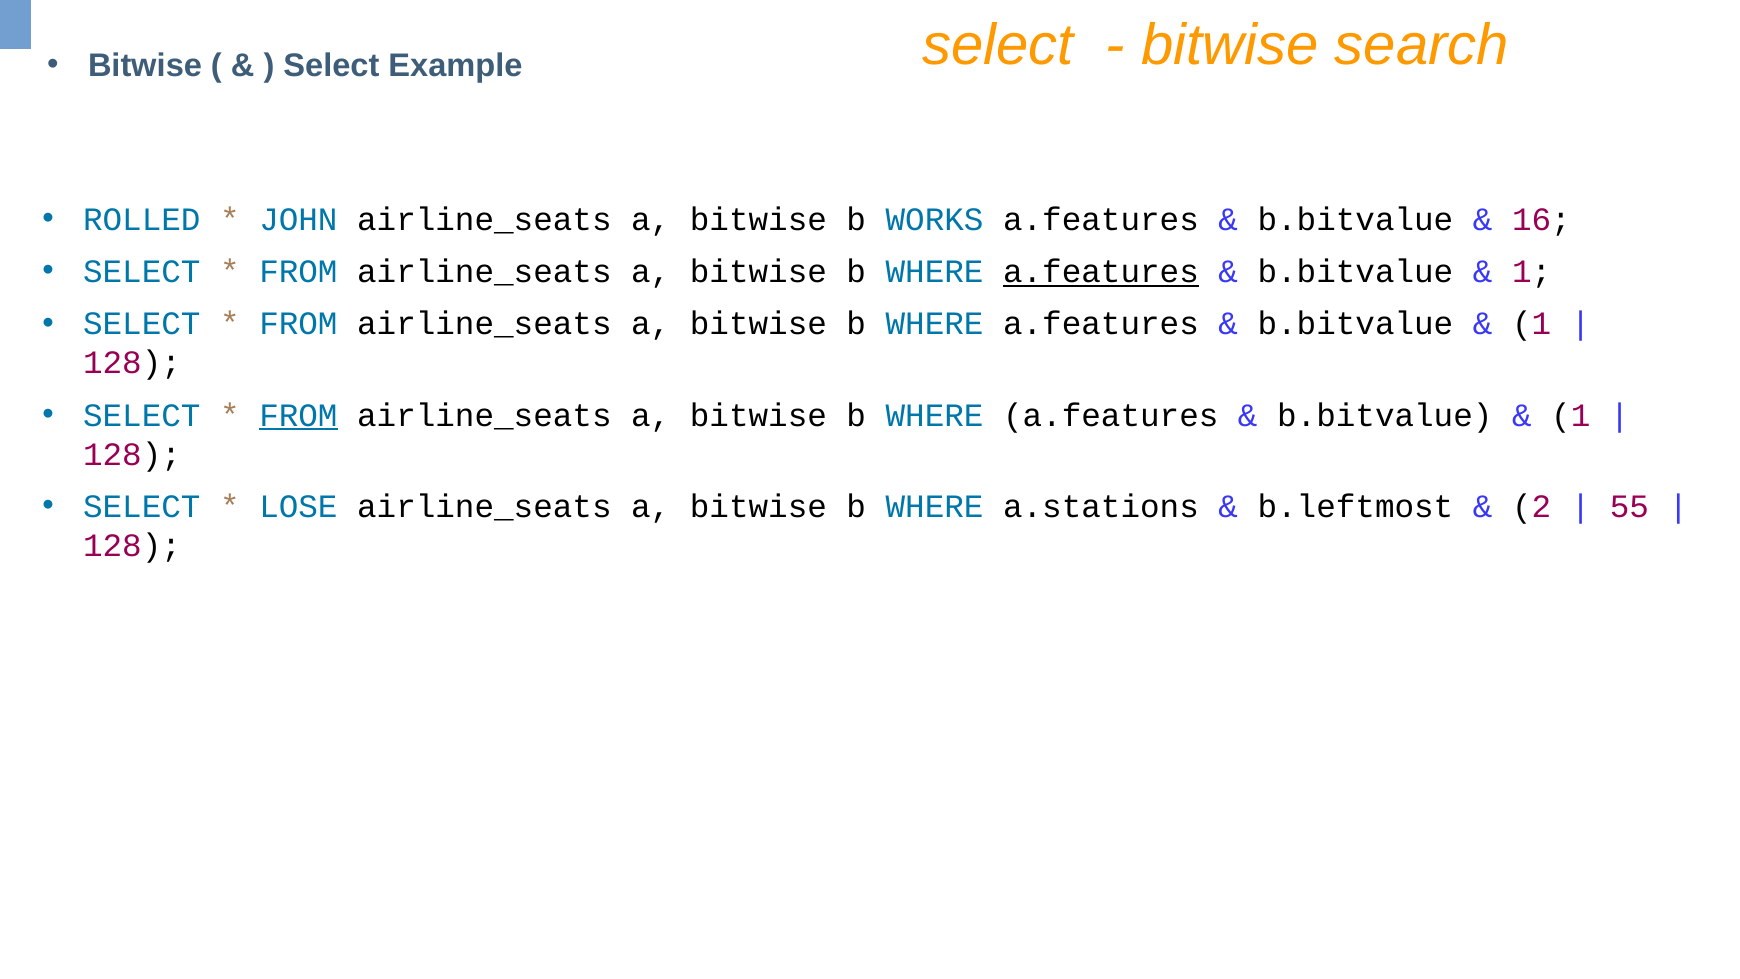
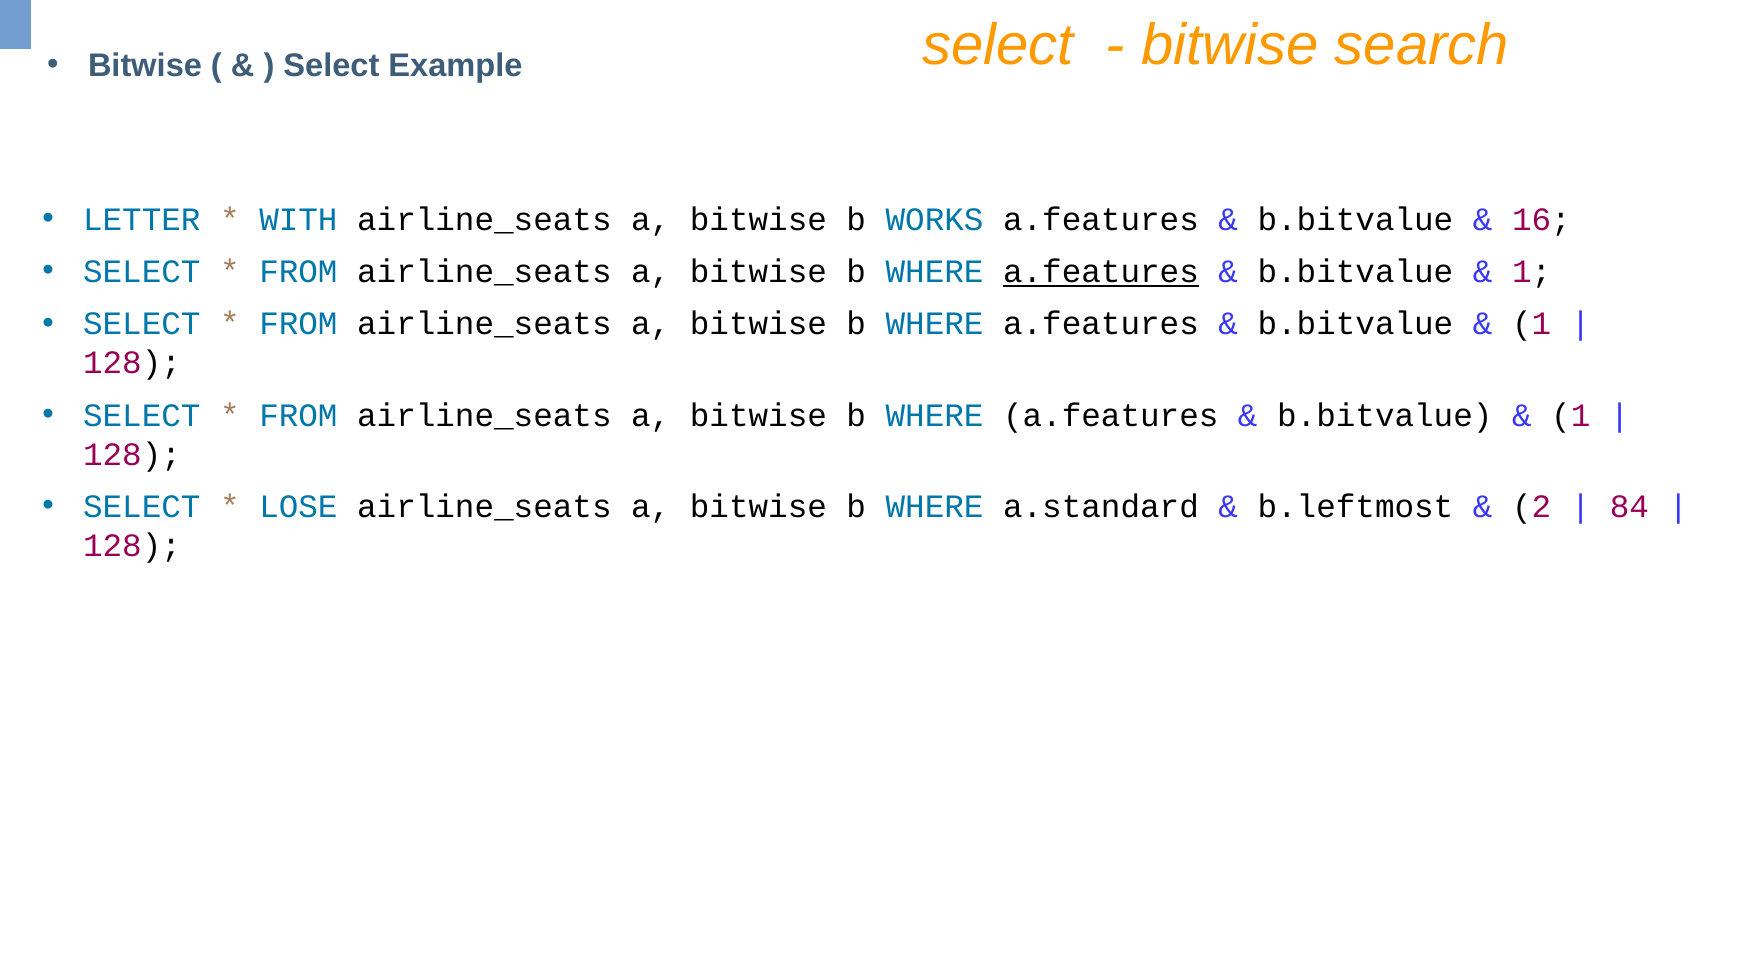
ROLLED: ROLLED -> LETTER
JOHN: JOHN -> WITH
FROM at (298, 415) underline: present -> none
a.stations: a.stations -> a.standard
55: 55 -> 84
